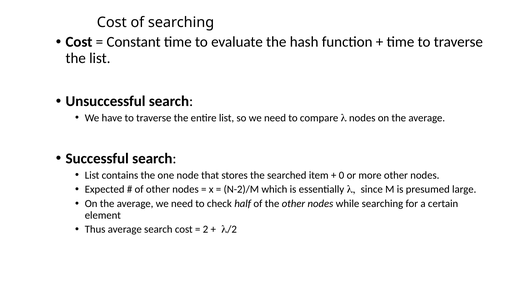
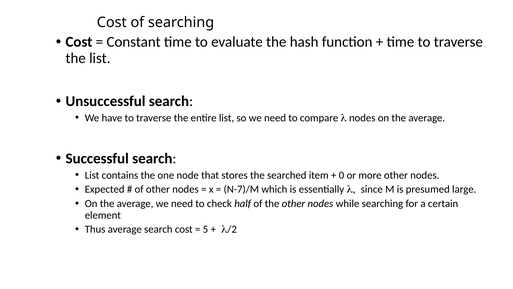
N-2)/M: N-2)/M -> N-7)/M
2: 2 -> 5
